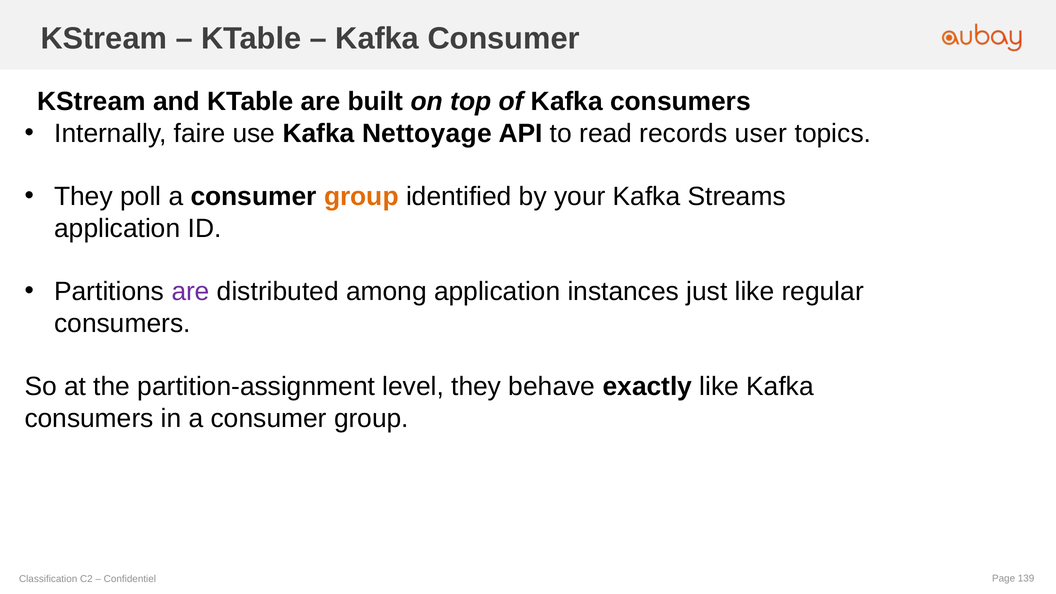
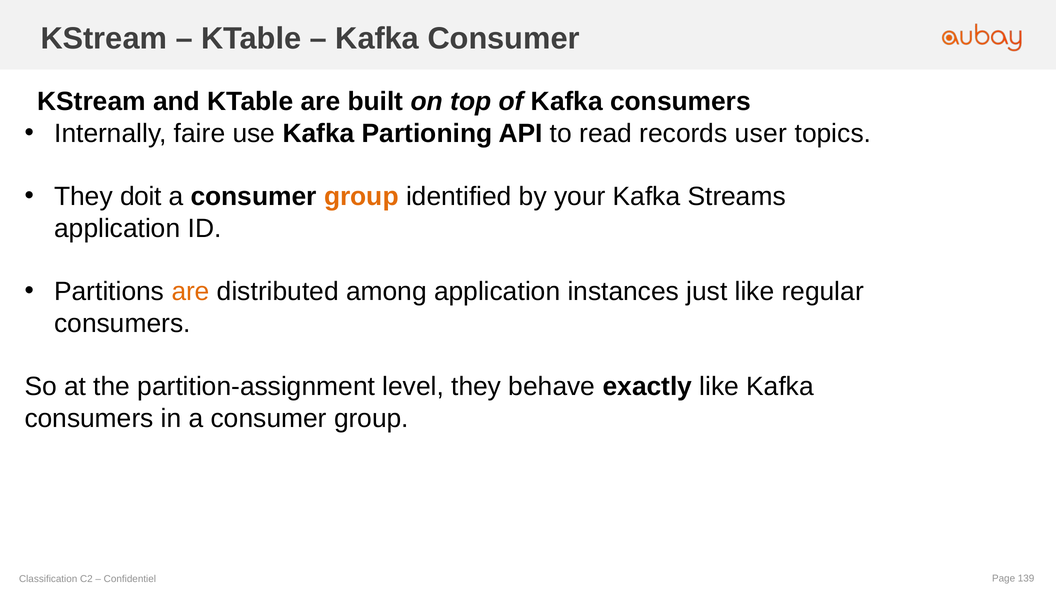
Nettoyage: Nettoyage -> Partioning
poll: poll -> doit
are at (191, 292) colour: purple -> orange
